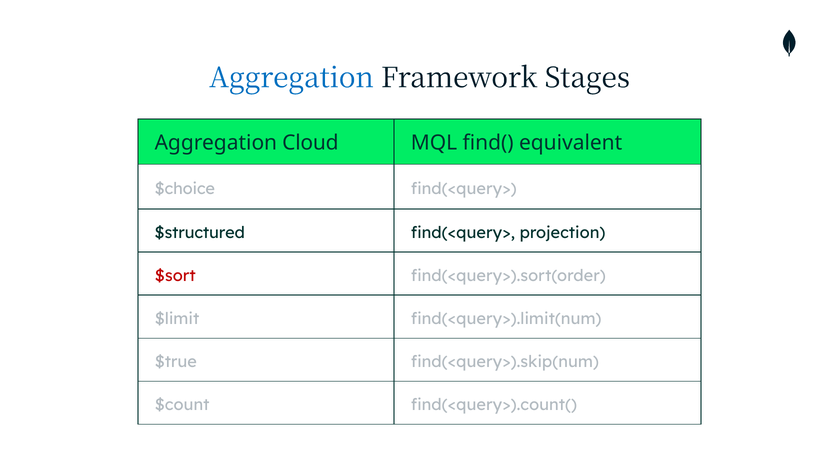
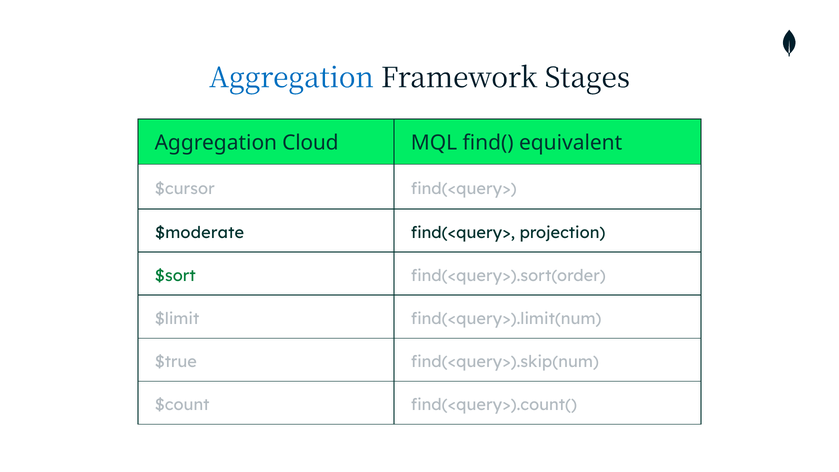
$choice: $choice -> $cursor
$structured: $structured -> $moderate
$sort colour: red -> green
